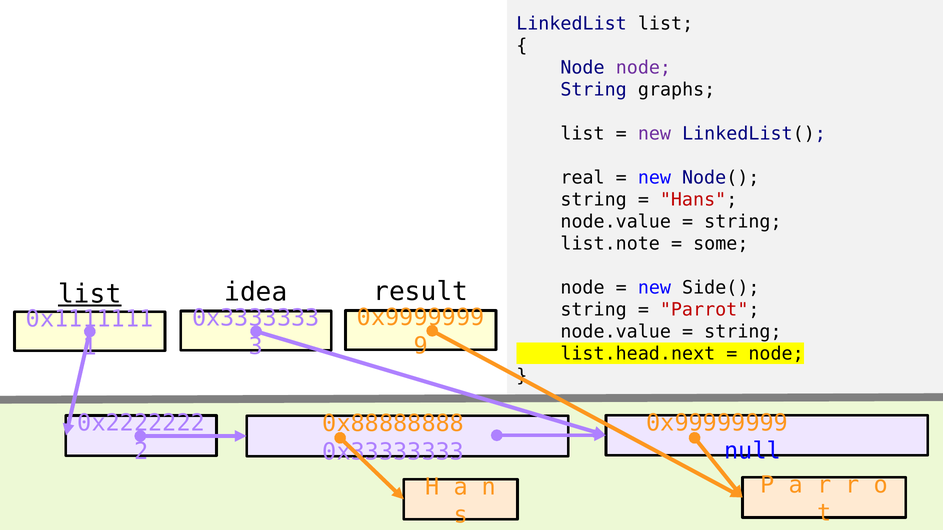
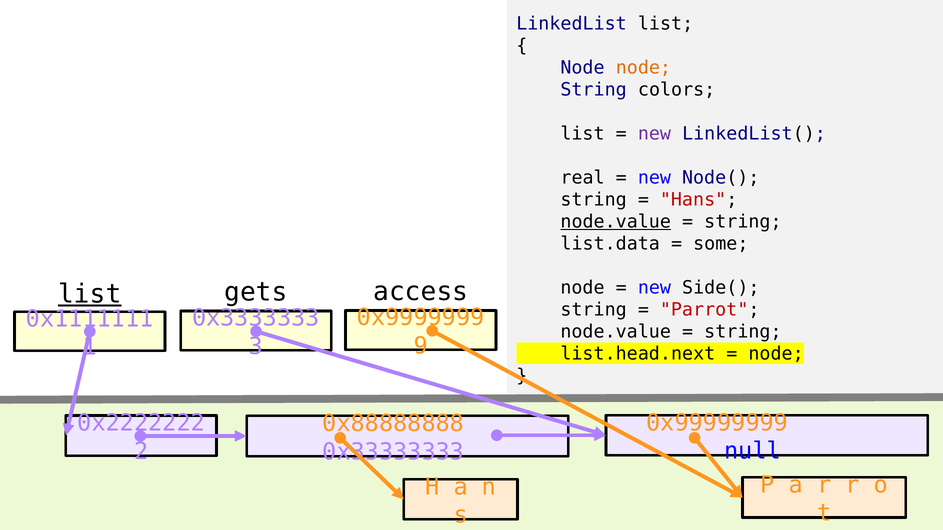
node at (643, 68) colour: purple -> orange
graphs: graphs -> colors
node.value at (616, 222) underline: none -> present
list.note: list.note -> list.data
result: result -> access
idea: idea -> gets
